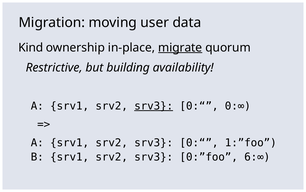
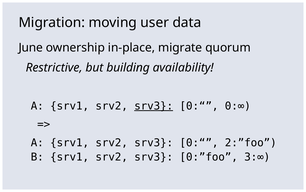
Kind: Kind -> June
migrate underline: present -> none
1:”foo: 1:”foo -> 2:”foo
6:∞: 6:∞ -> 3:∞
